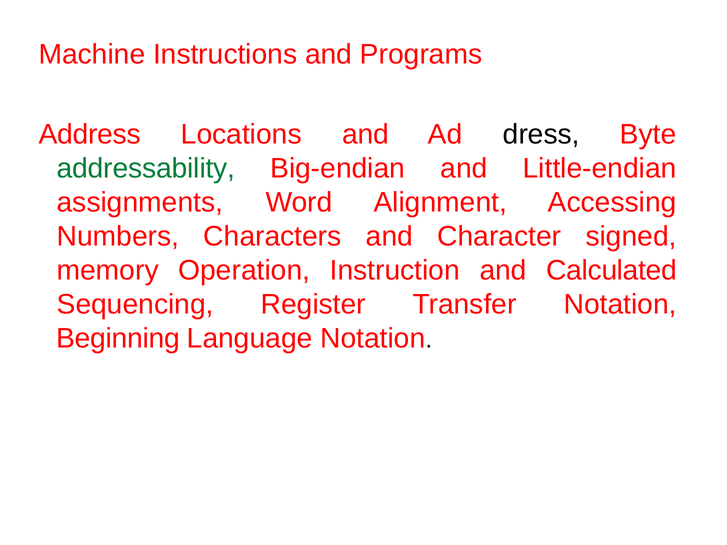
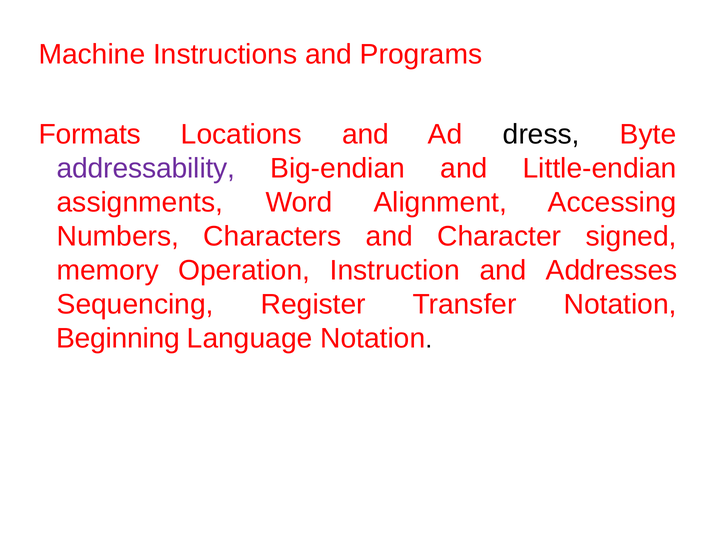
Address: Address -> Formats
addressability colour: green -> purple
Calculated: Calculated -> Addresses
